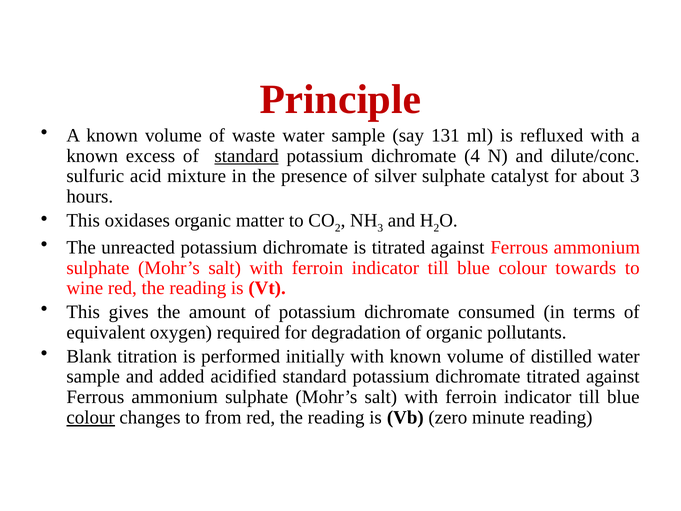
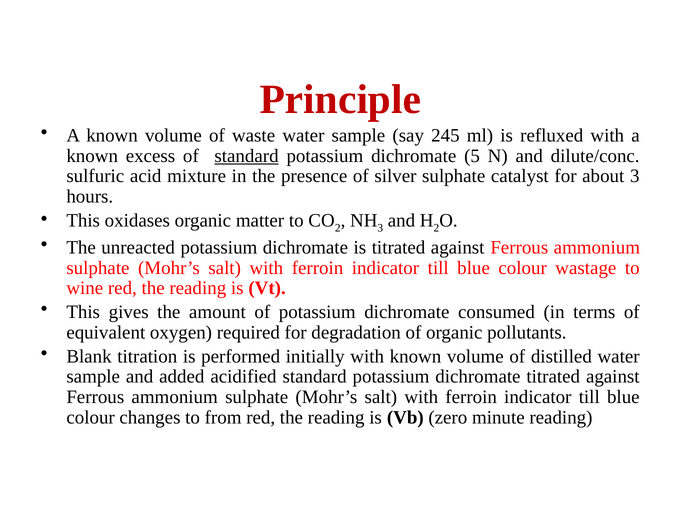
131: 131 -> 245
4: 4 -> 5
towards: towards -> wastage
colour at (91, 417) underline: present -> none
